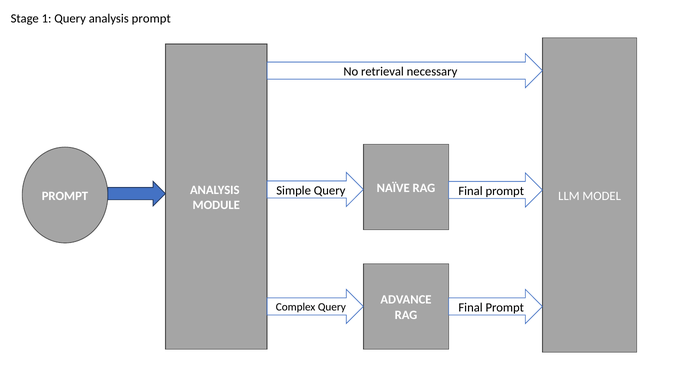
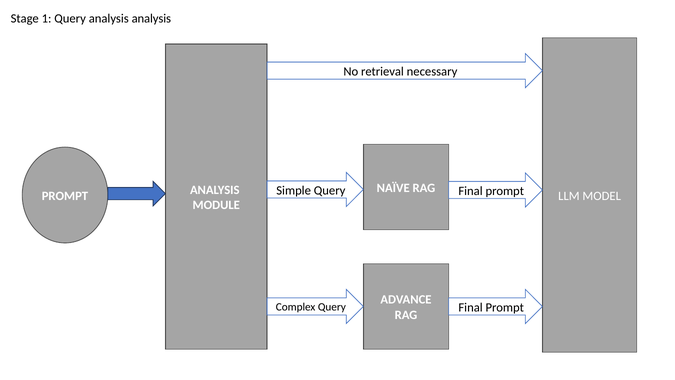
analysis prompt: prompt -> analysis
